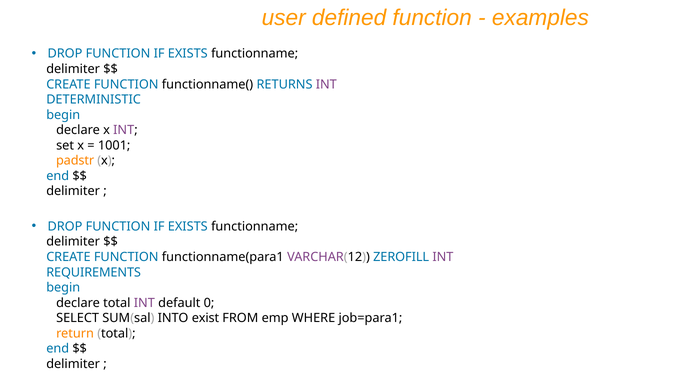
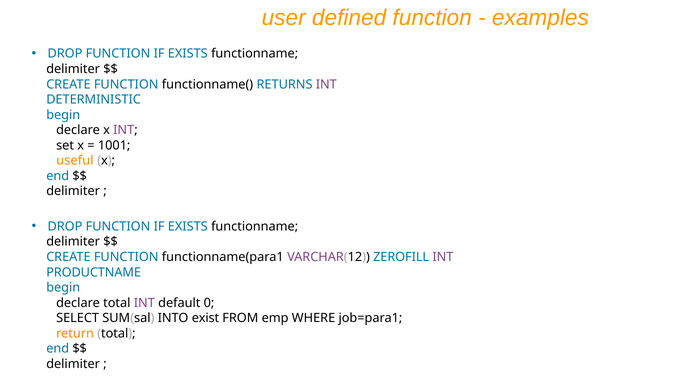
padstr: padstr -> useful
REQUIREMENTS: REQUIREMENTS -> PRODUCTNAME
